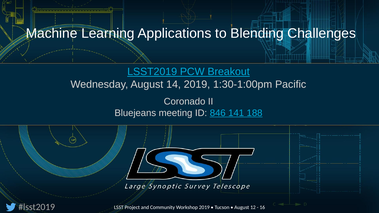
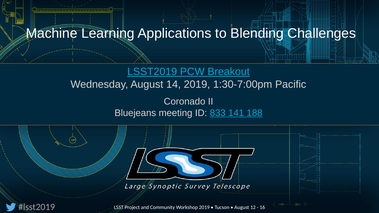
1:30-1:00pm: 1:30-1:00pm -> 1:30-7:00pm
846: 846 -> 833
